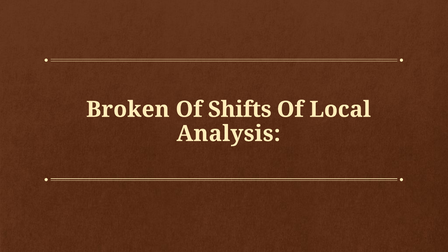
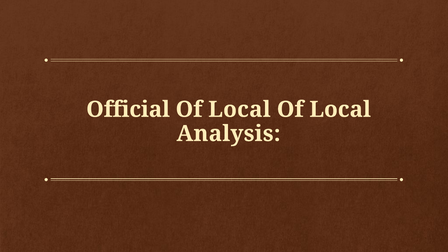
Broken: Broken -> Official
Shifts at (240, 110): Shifts -> Local
